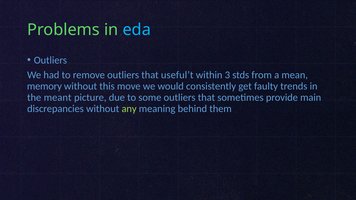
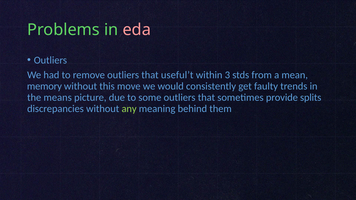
eda colour: light blue -> pink
meant: meant -> means
main: main -> splits
